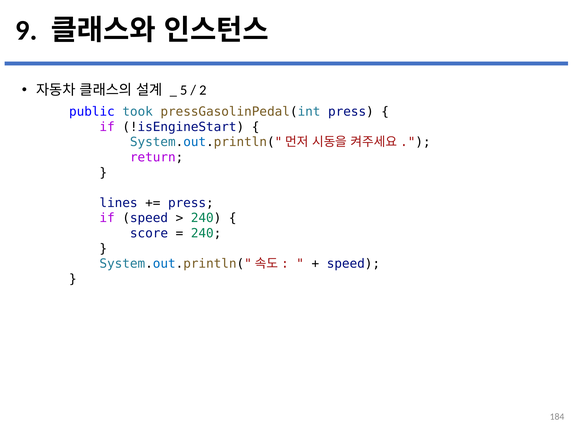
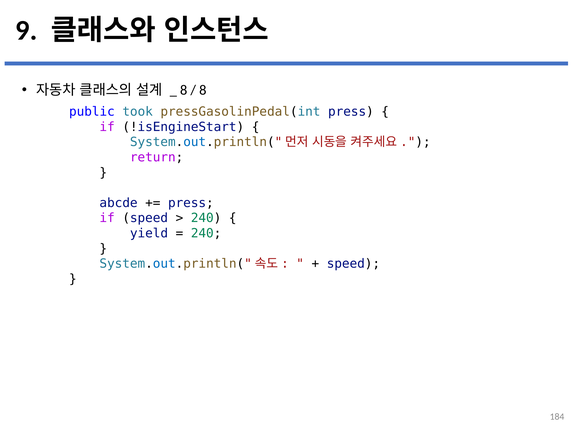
5 at (184, 90): 5 -> 8
2 at (203, 90): 2 -> 8
lines: lines -> abcde
score: score -> yield
